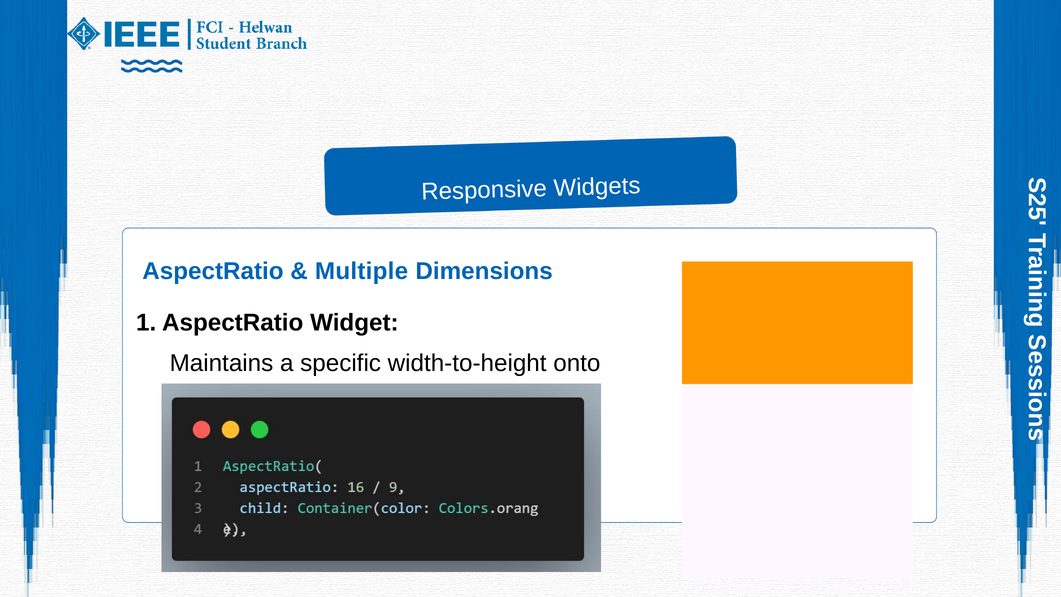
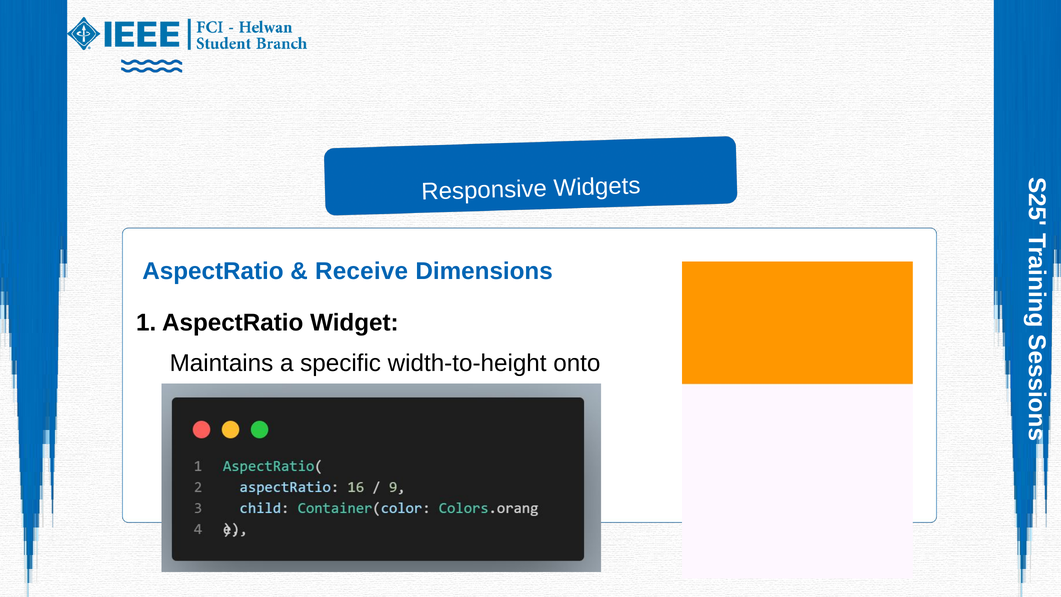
Multiple: Multiple -> Receive
